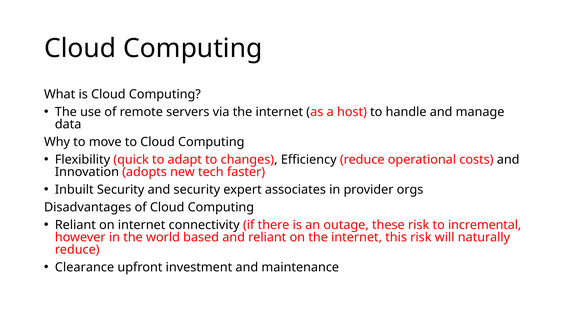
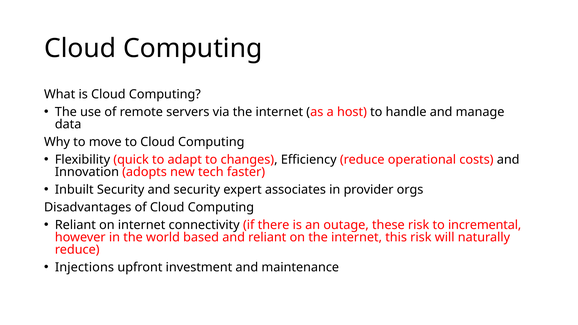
Clearance: Clearance -> Injections
